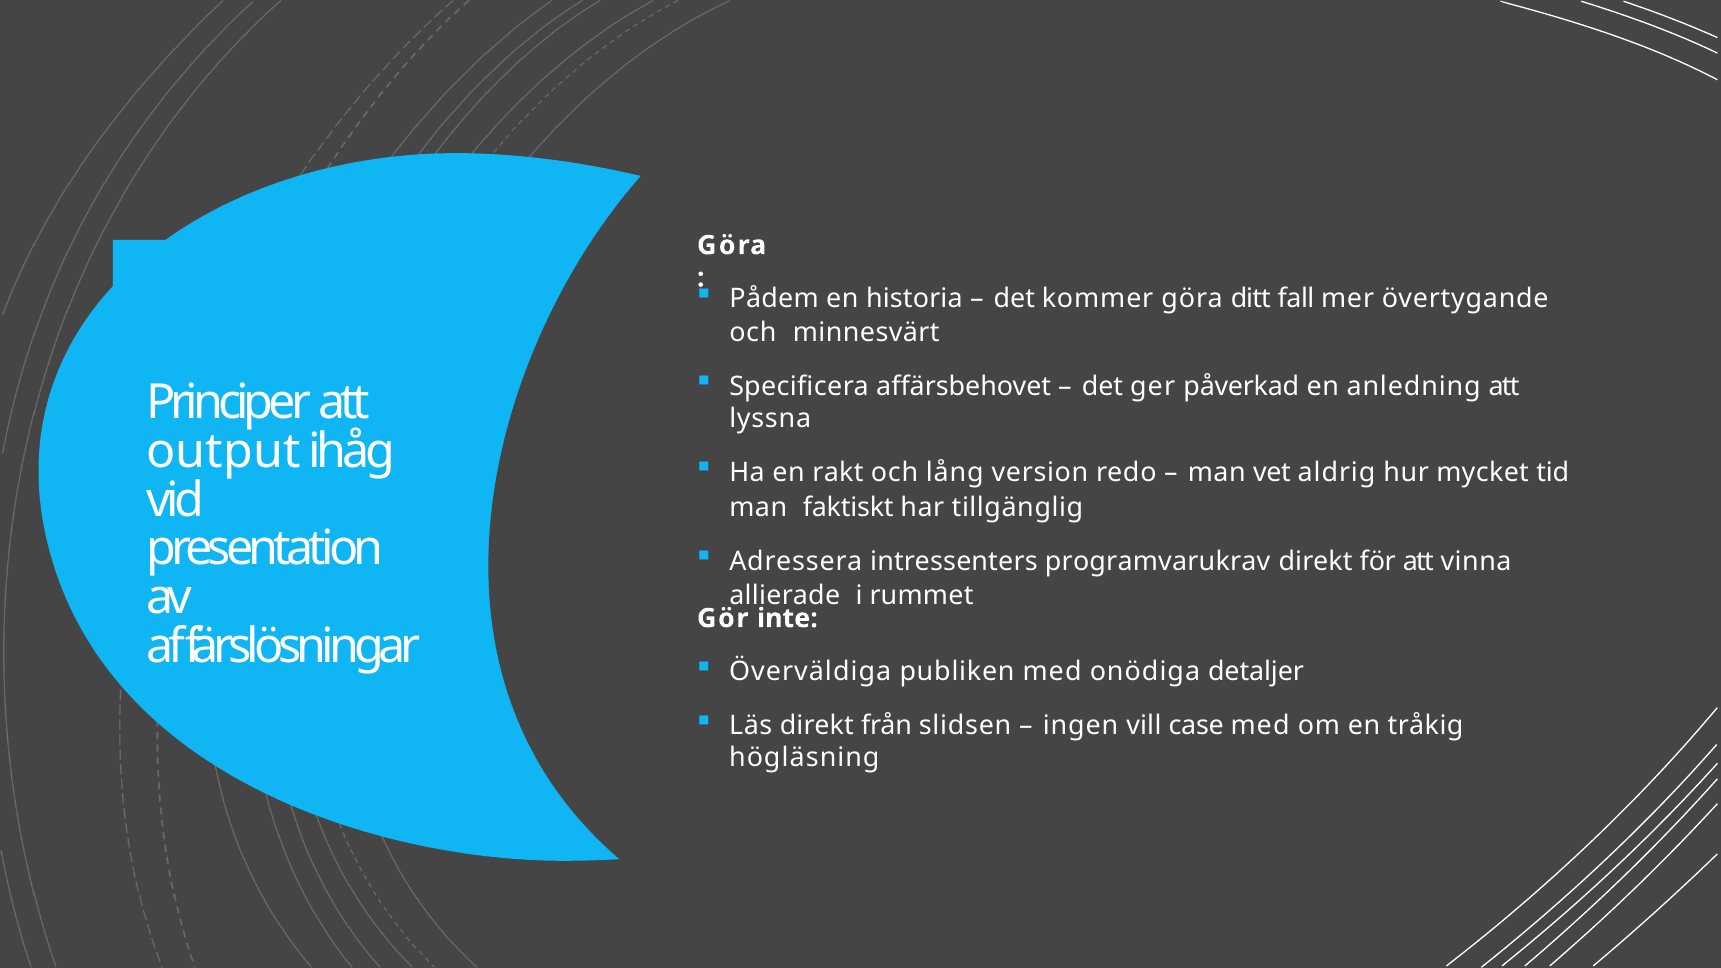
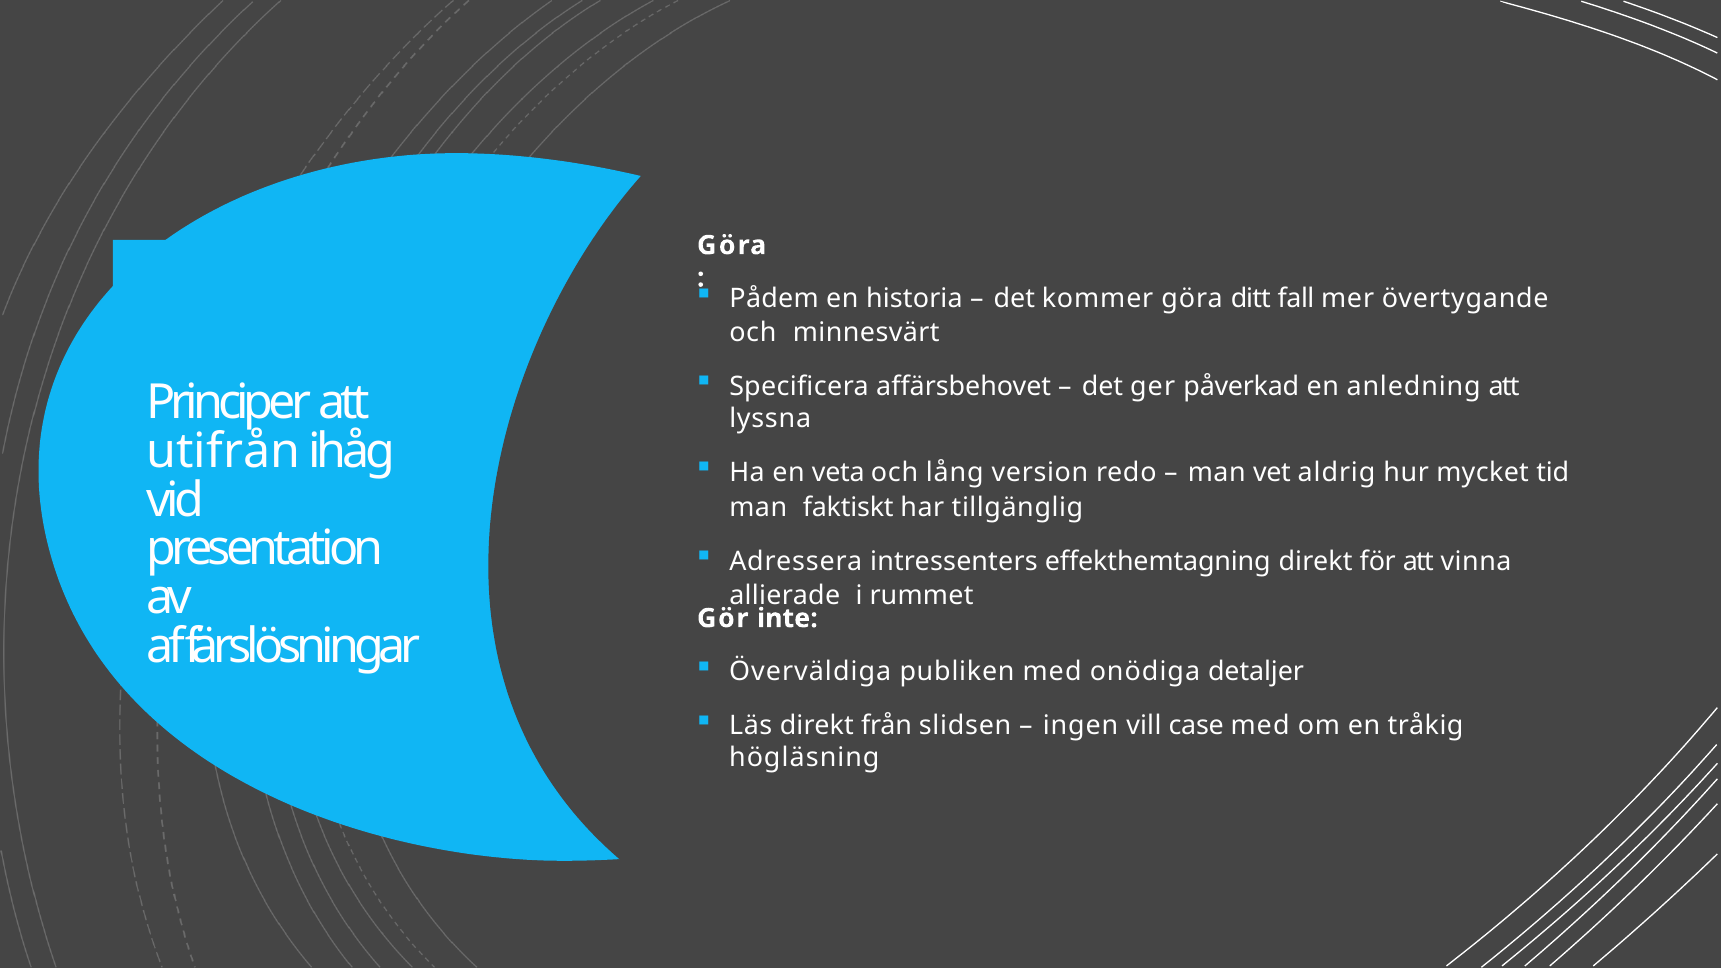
output: output -> utifrån
rakt: rakt -> veta
programvarukrav: programvarukrav -> effekthemtagning
